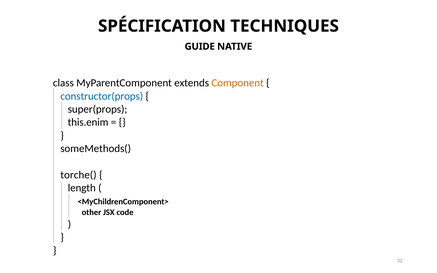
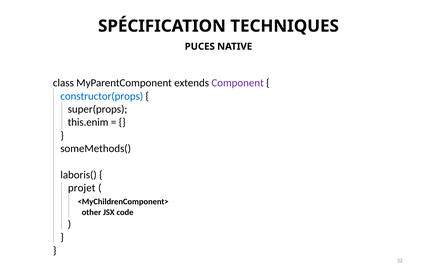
GUIDE: GUIDE -> PUCES
Component colour: orange -> purple
torche(: torche( -> laboris(
length: length -> projet
